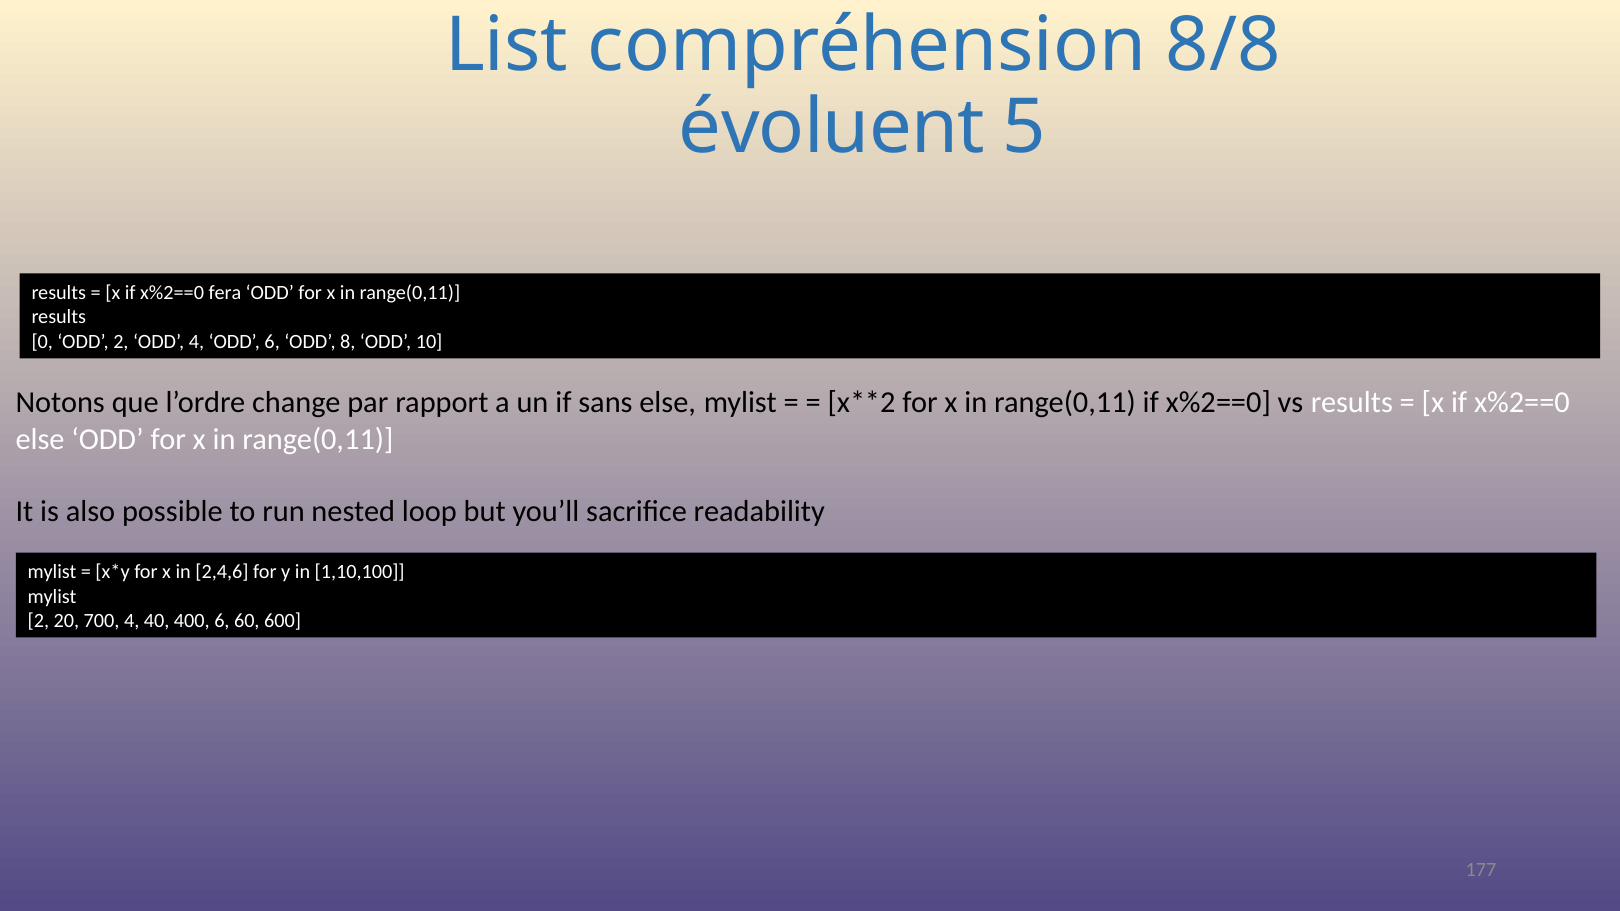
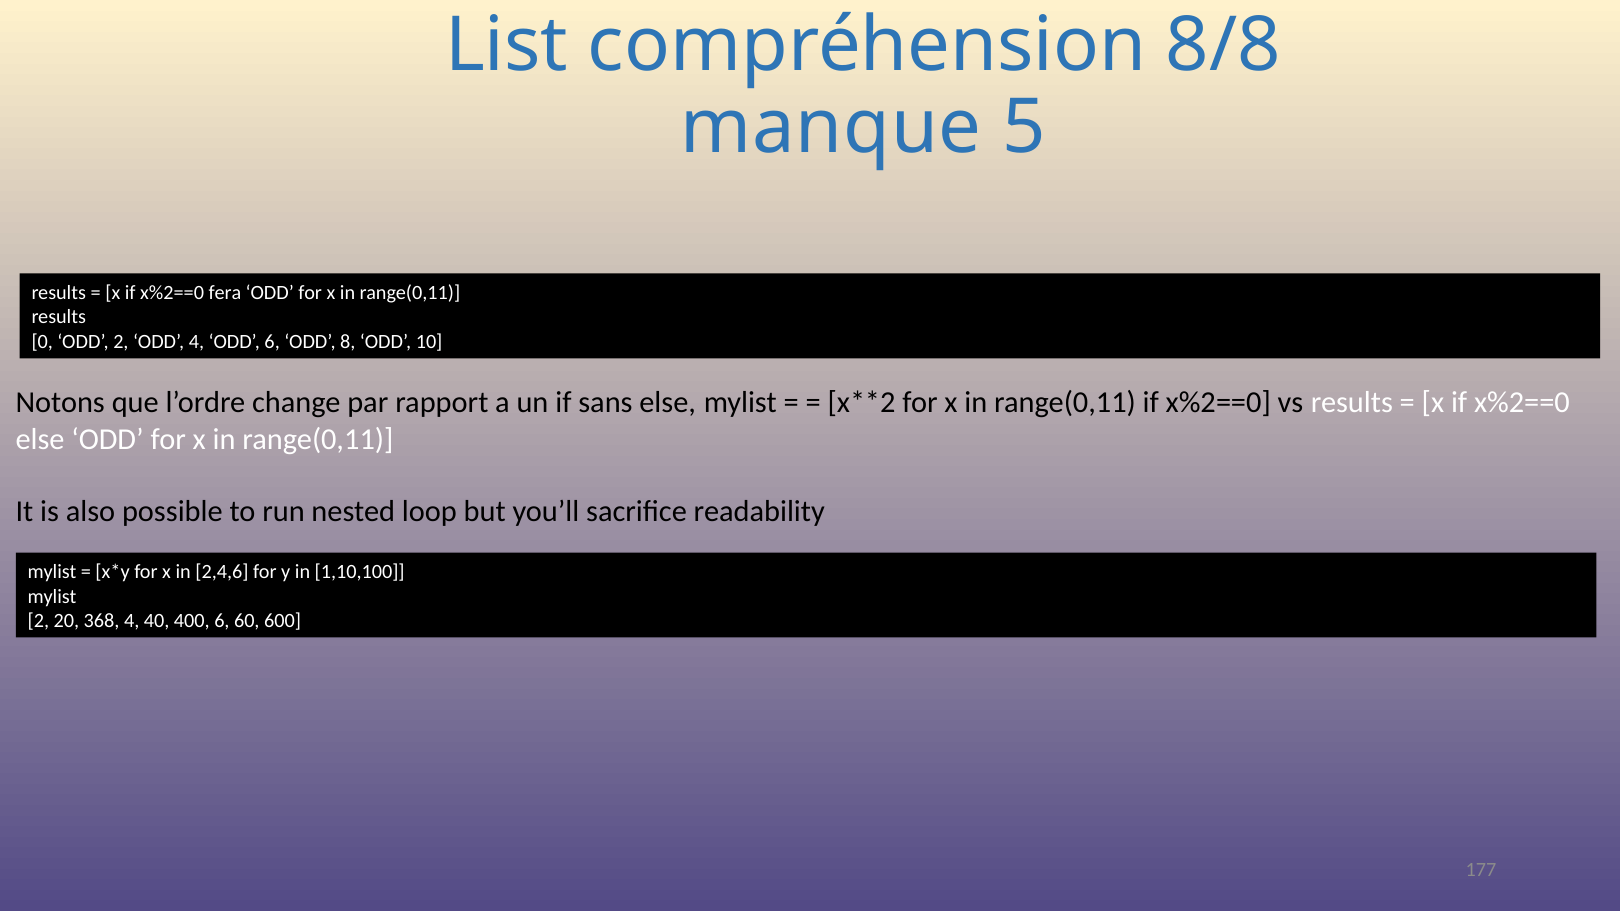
évoluent: évoluent -> manque
700: 700 -> 368
